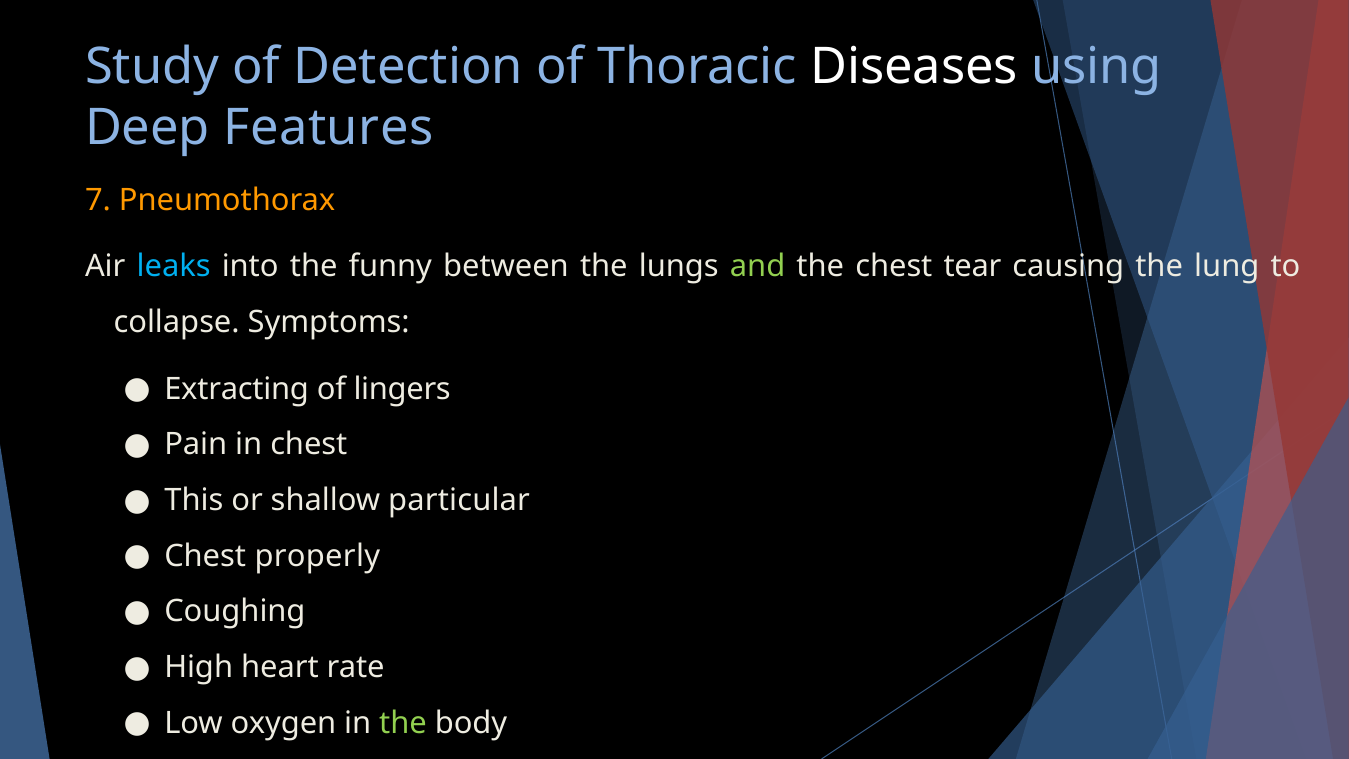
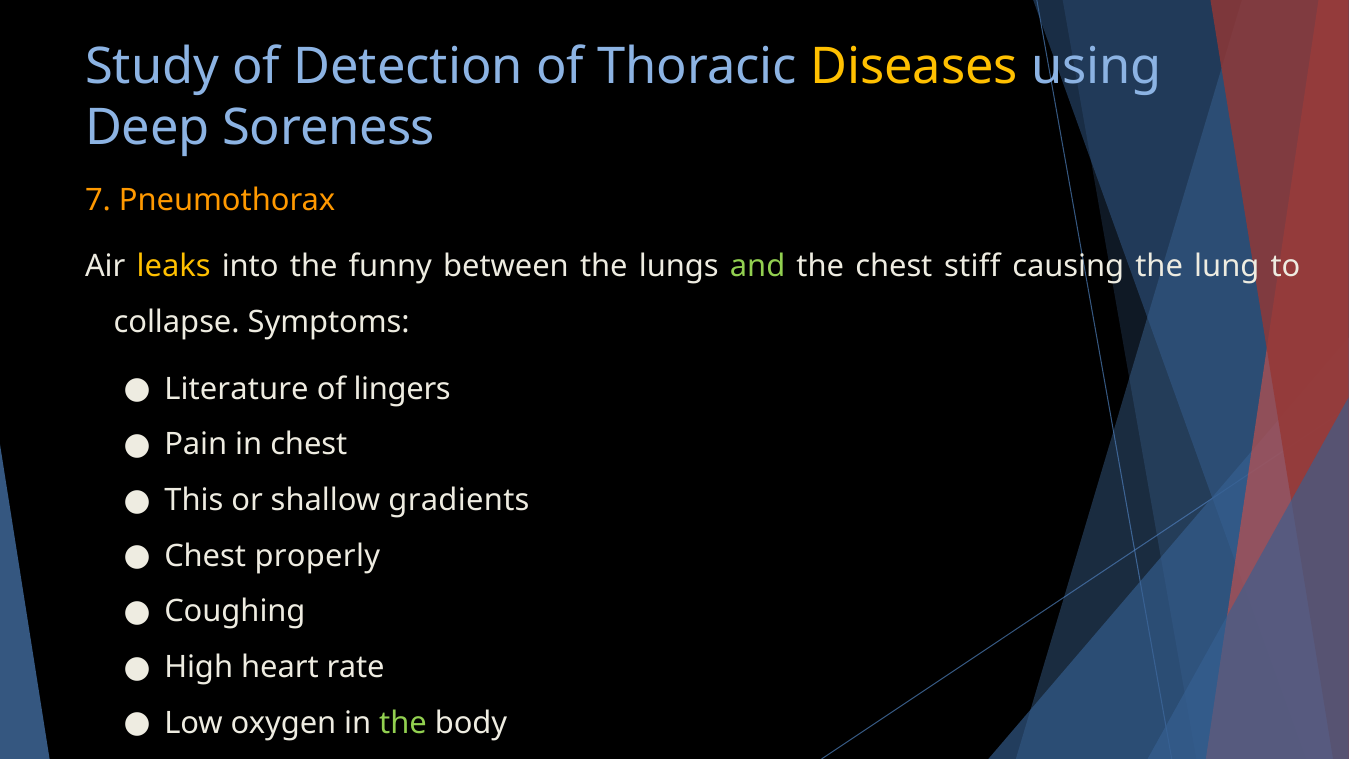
Diseases colour: white -> yellow
Features: Features -> Soreness
leaks colour: light blue -> yellow
tear: tear -> stiff
Extracting: Extracting -> Literature
particular: particular -> gradients
